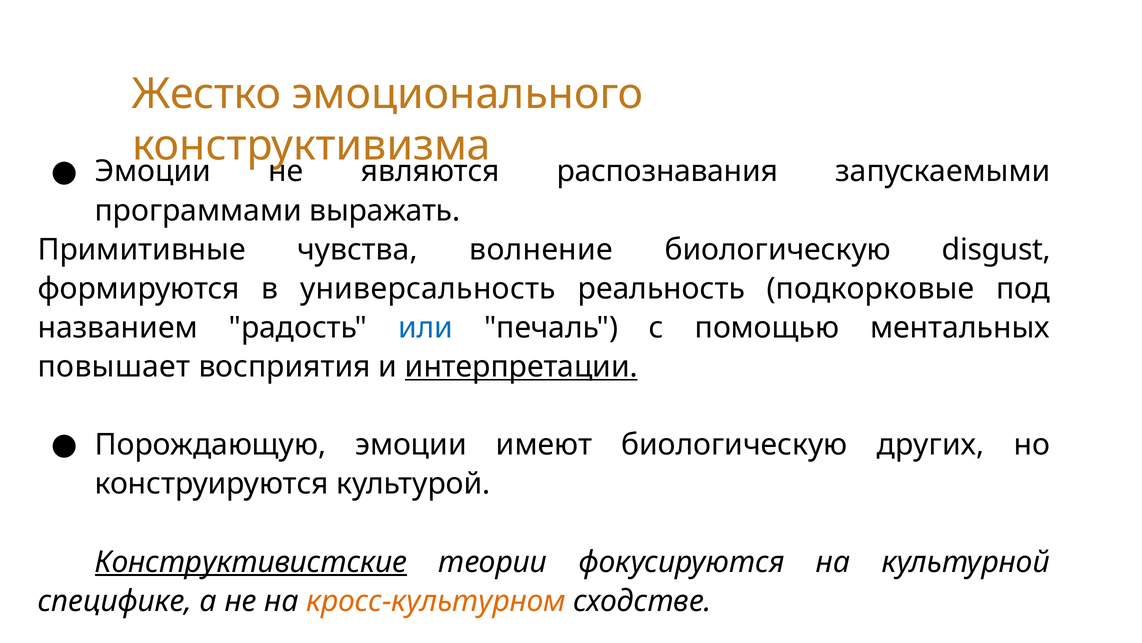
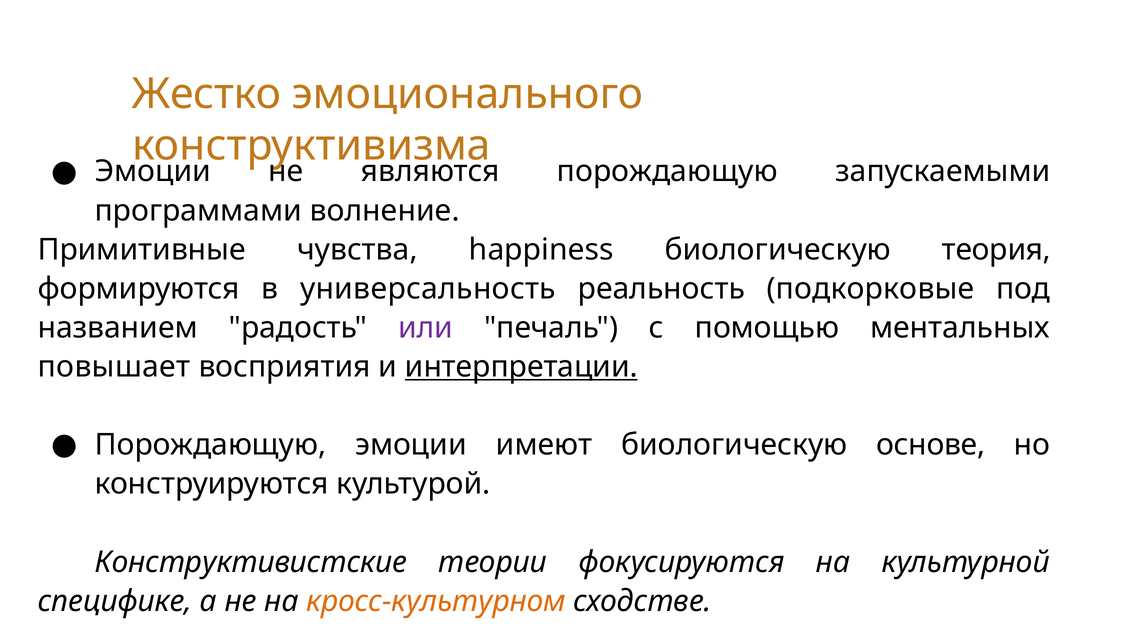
распознавания at (667, 171): распознавания -> порождающую
выражать: выражать -> волнение
волнение: волнение -> happiness
disgust: disgust -> теория
или colour: blue -> purple
других: других -> основе
Конструктивистские underline: present -> none
